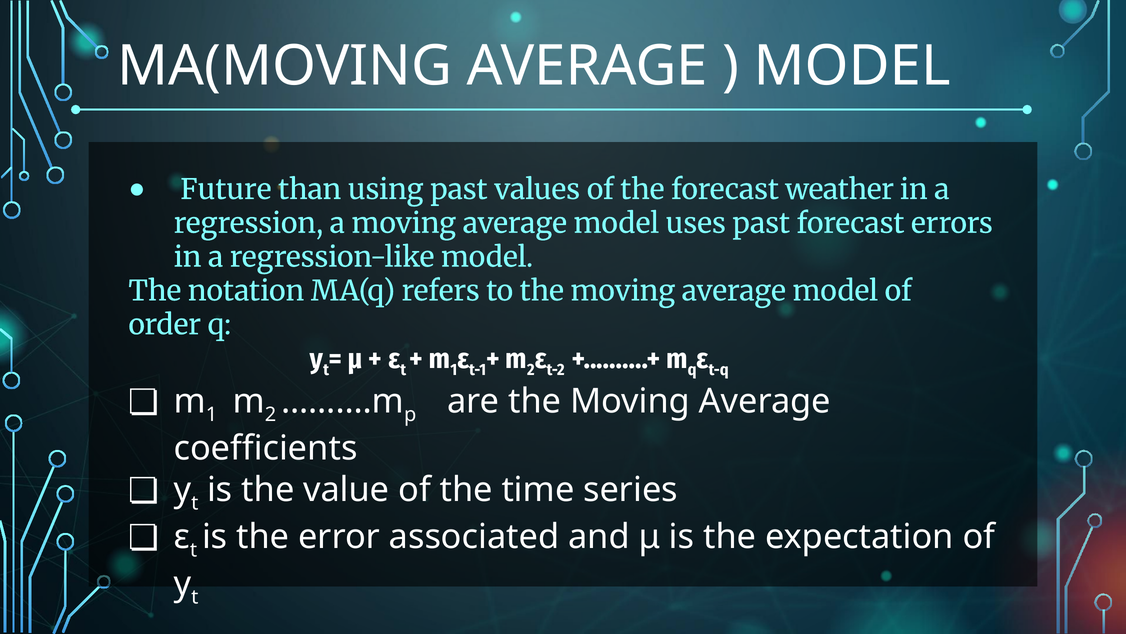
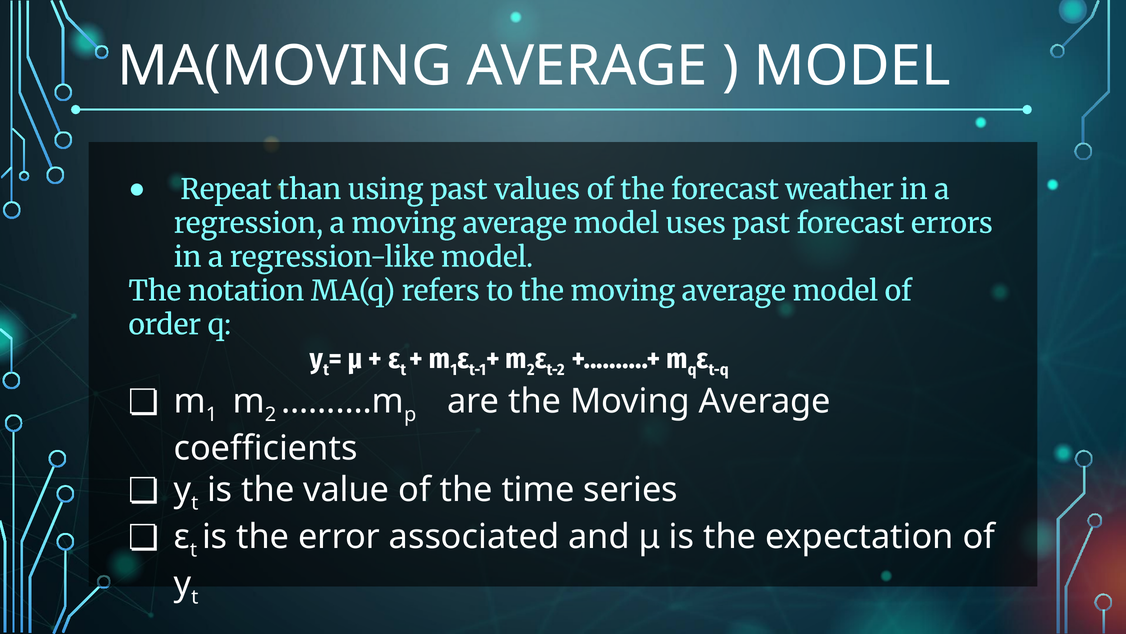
Future: Future -> Repeat
